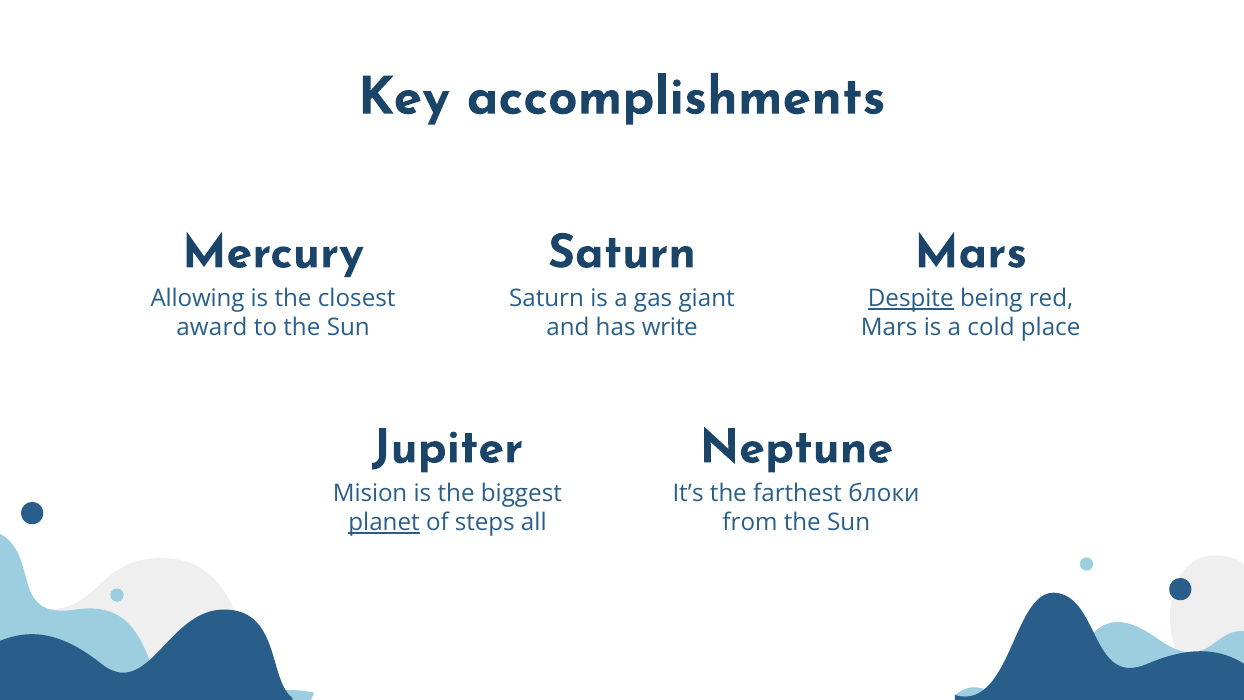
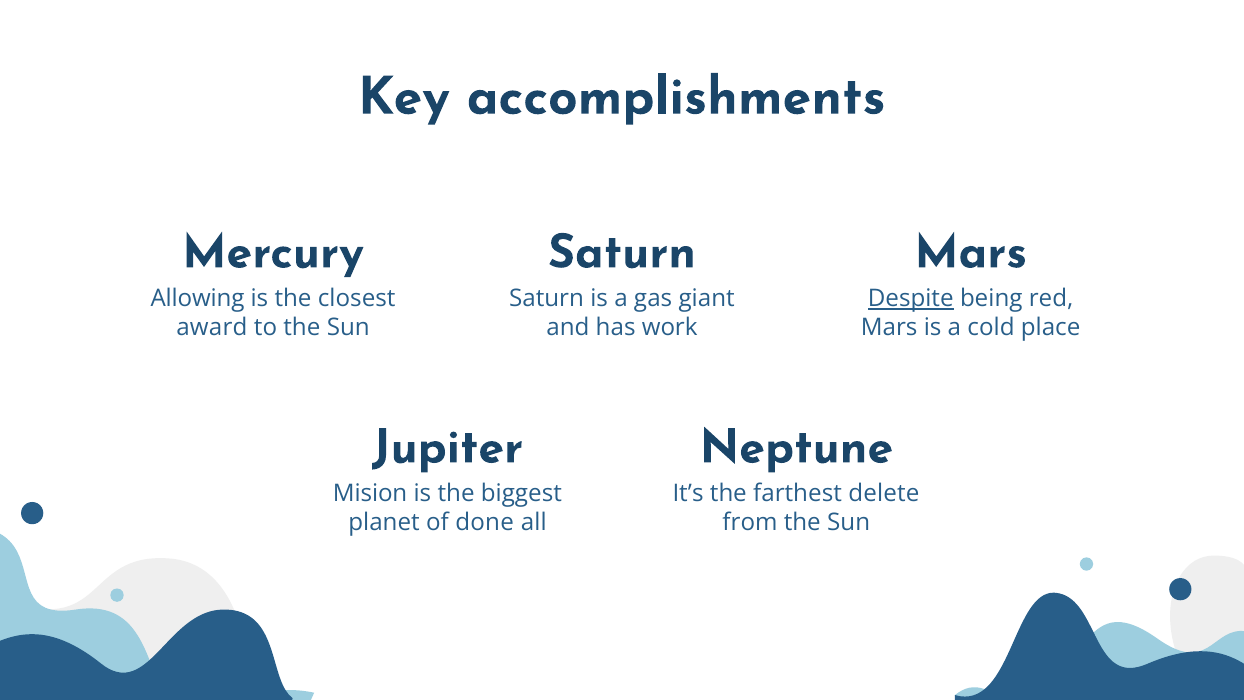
write: write -> work
блоки: блоки -> delete
planet underline: present -> none
steps: steps -> done
